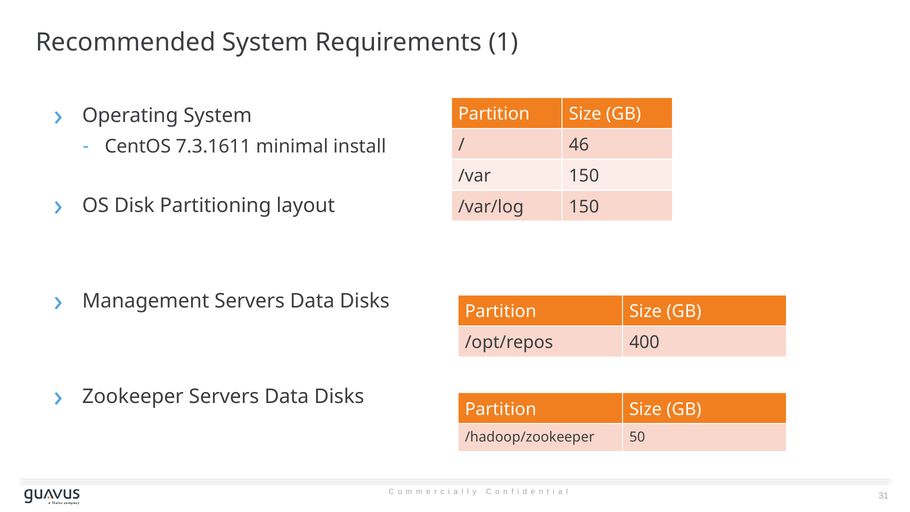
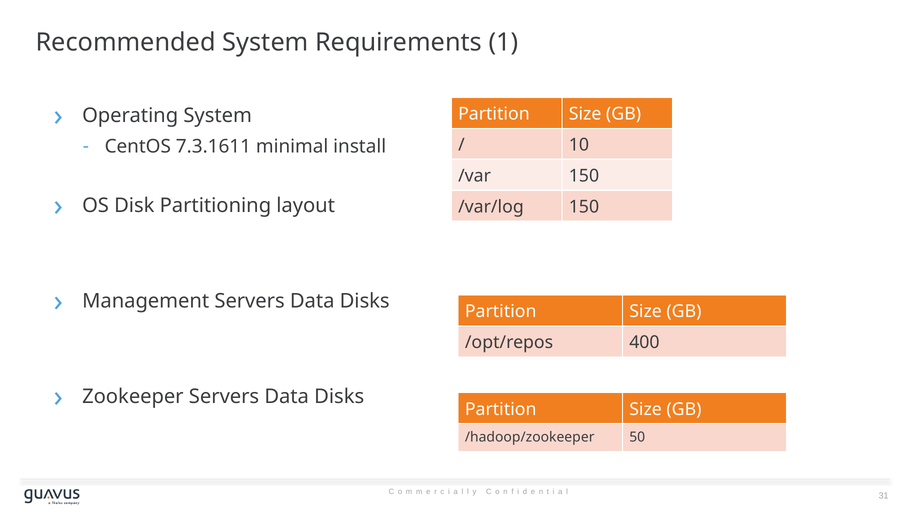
46: 46 -> 10
